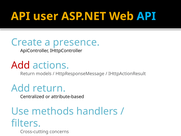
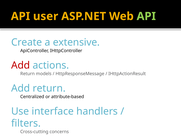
API at (146, 16) colour: light blue -> light green
presence: presence -> extensive
methods: methods -> interface
